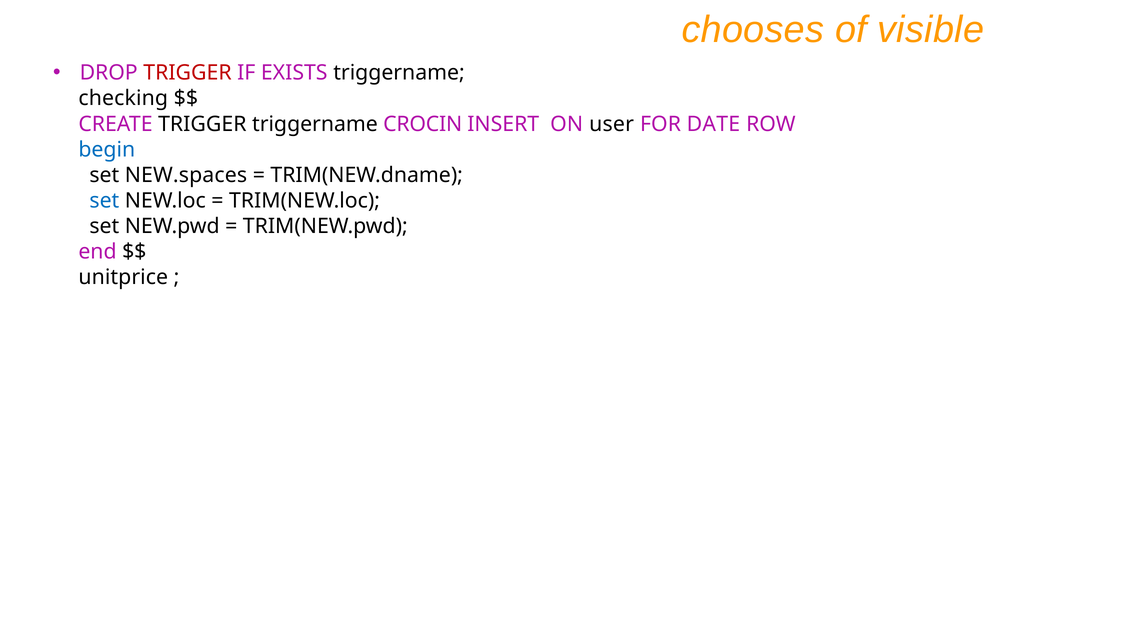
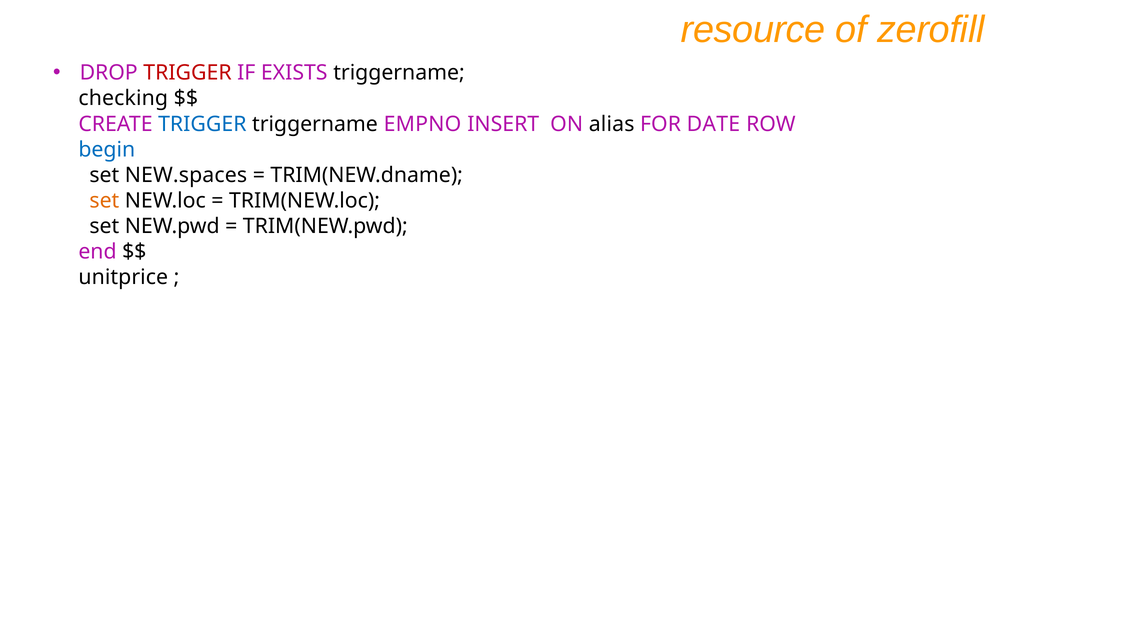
chooses: chooses -> resource
visible: visible -> zerofill
TRIGGER at (202, 124) colour: black -> blue
CROCIN: CROCIN -> EMPNO
user: user -> alias
set at (104, 201) colour: blue -> orange
